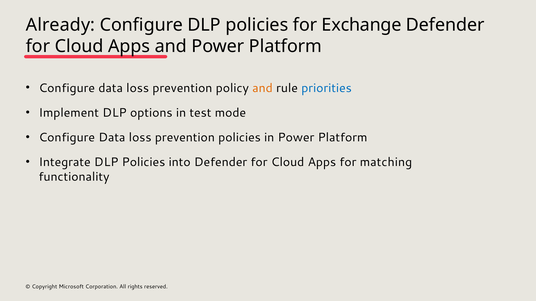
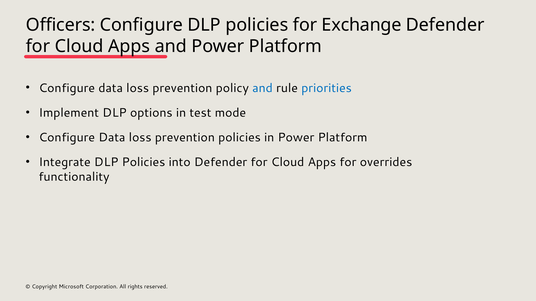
Already: Already -> Officers
and at (262, 88) colour: orange -> blue
matching: matching -> overrides
